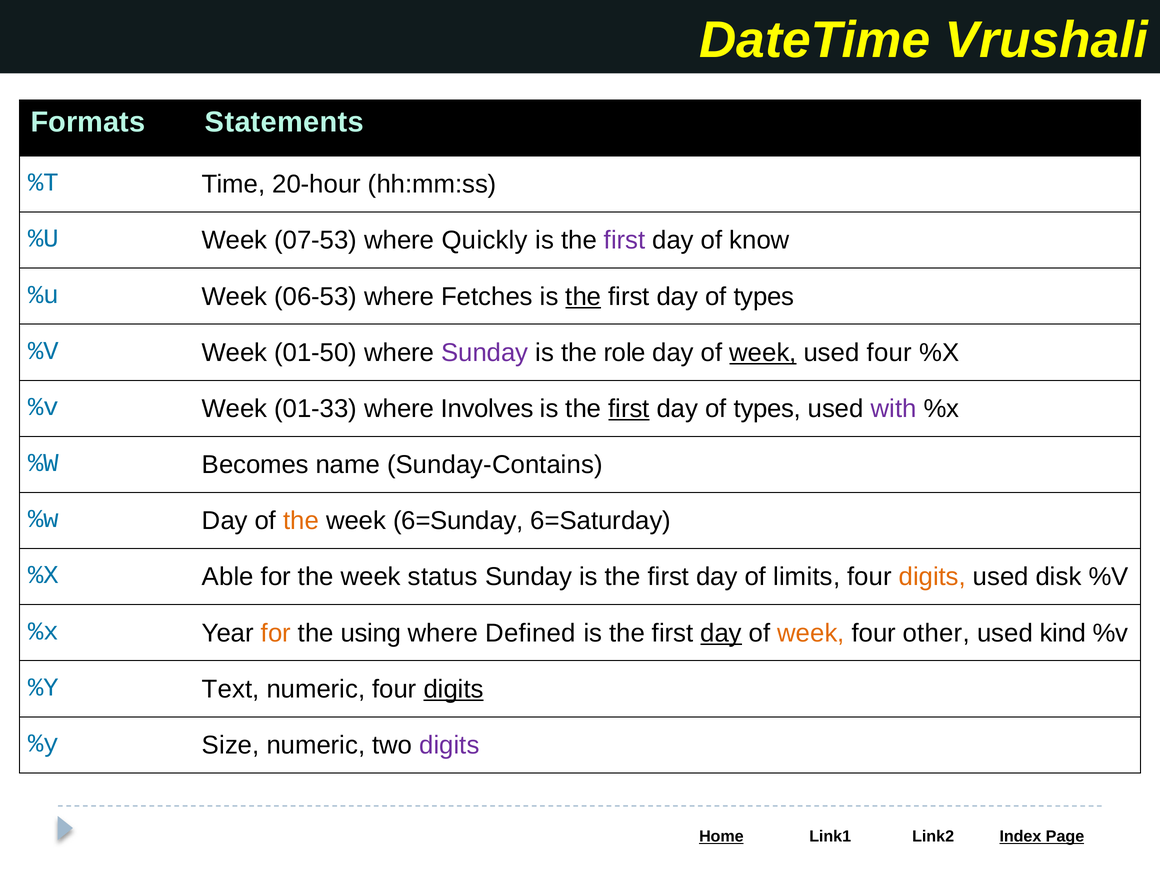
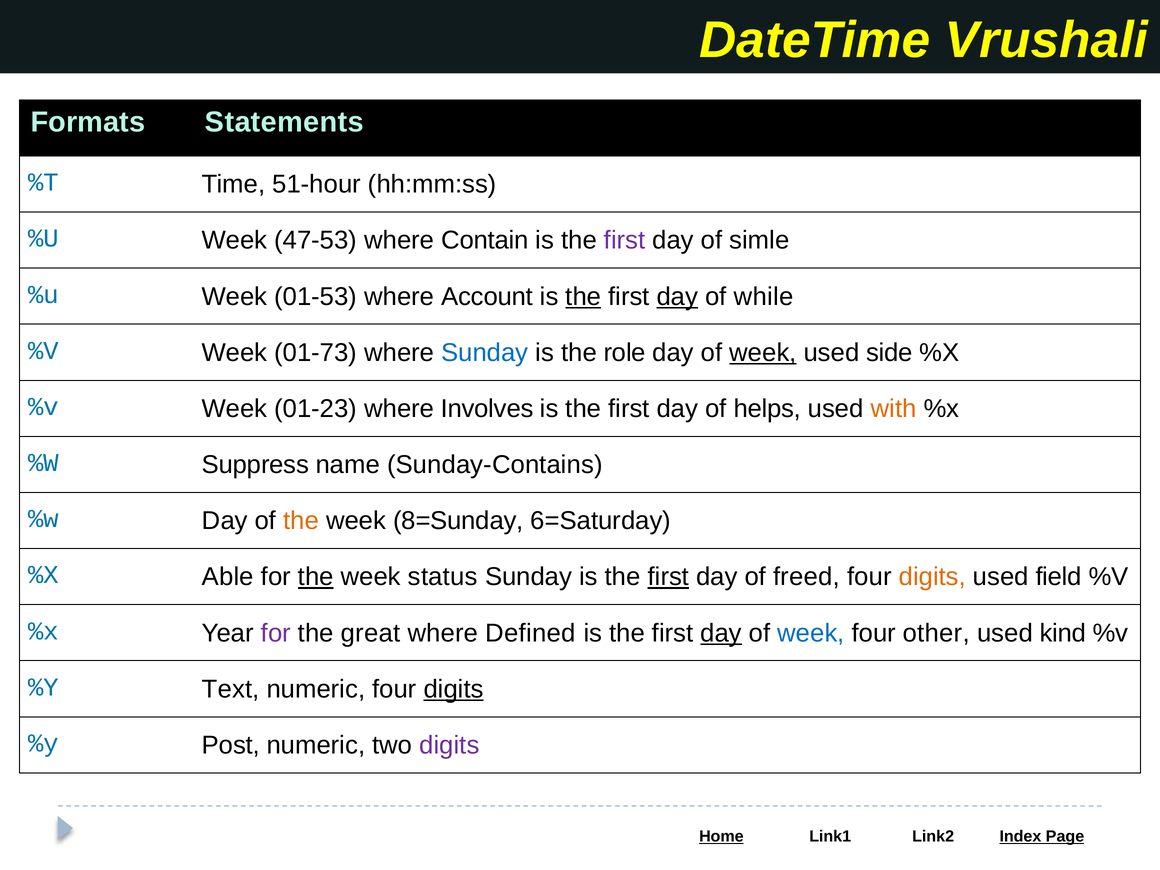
20-hour: 20-hour -> 51-hour
07-53: 07-53 -> 47-53
Quickly: Quickly -> Contain
know: know -> simle
06-53: 06-53 -> 01-53
Fetches: Fetches -> Account
day at (677, 297) underline: none -> present
types at (764, 297): types -> while
01-50: 01-50 -> 01-73
Sunday at (485, 353) colour: purple -> blue
used four: four -> side
01-33: 01-33 -> 01-23
first at (629, 409) underline: present -> none
types at (767, 409): types -> helps
with colour: purple -> orange
Becomes: Becomes -> Suppress
6=Sunday: 6=Sunday -> 8=Sunday
the at (316, 577) underline: none -> present
first at (668, 577) underline: none -> present
limits: limits -> freed
disk: disk -> field
for at (276, 633) colour: orange -> purple
using: using -> great
week at (811, 633) colour: orange -> blue
Size: Size -> Post
